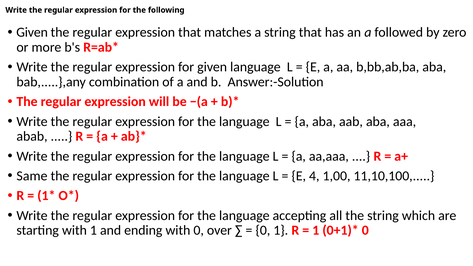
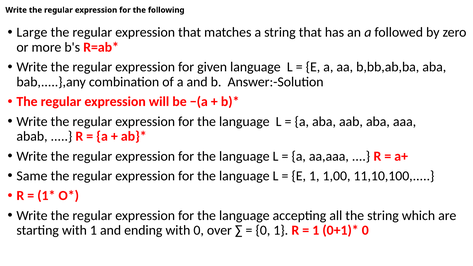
Given at (32, 32): Given -> Large
E 4: 4 -> 1
